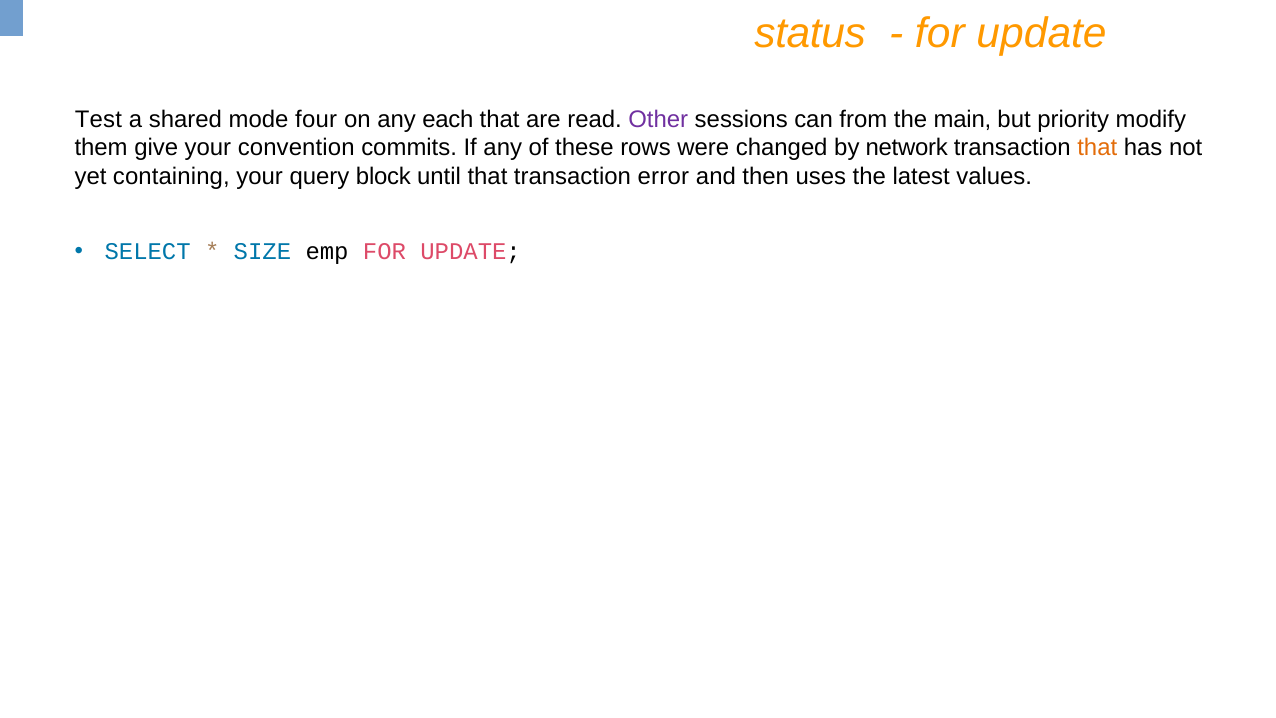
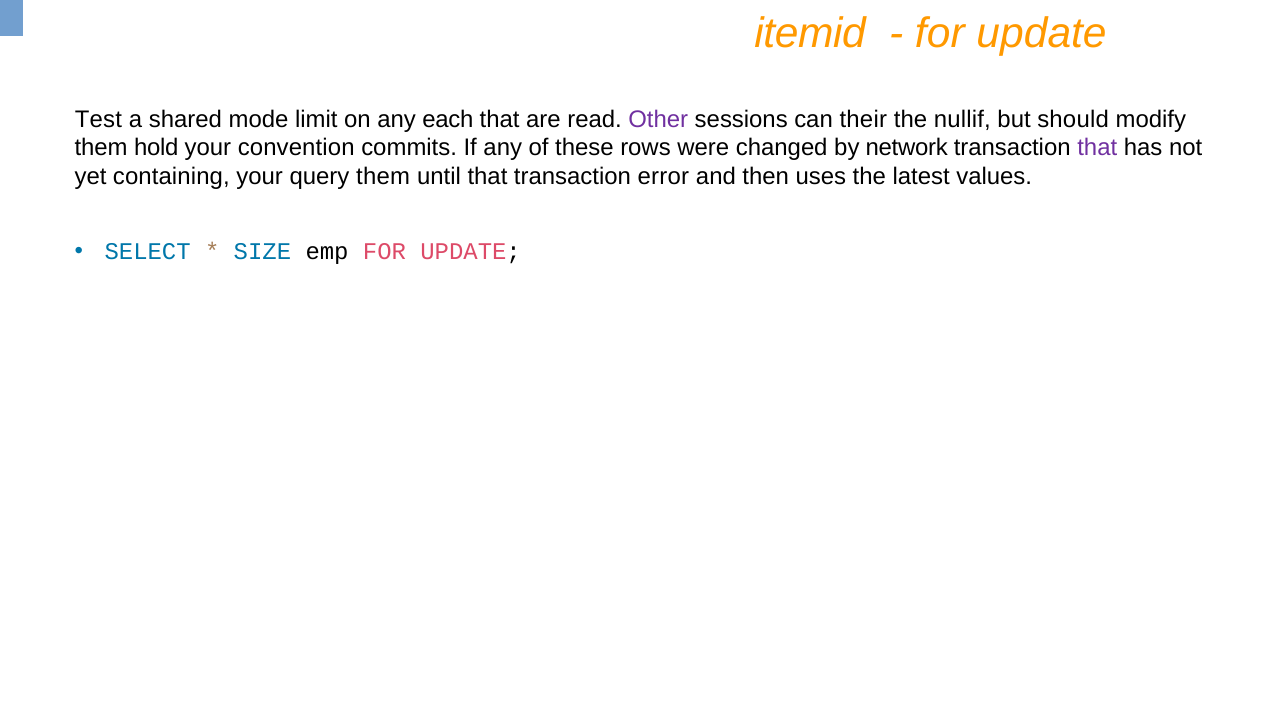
status: status -> itemid
four: four -> limit
from: from -> their
main: main -> nullif
priority: priority -> should
give: give -> hold
that at (1097, 148) colour: orange -> purple
query block: block -> them
